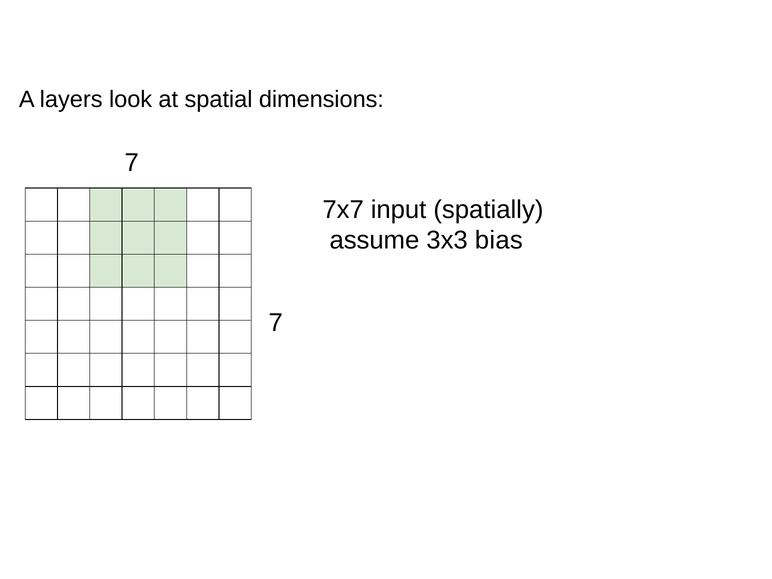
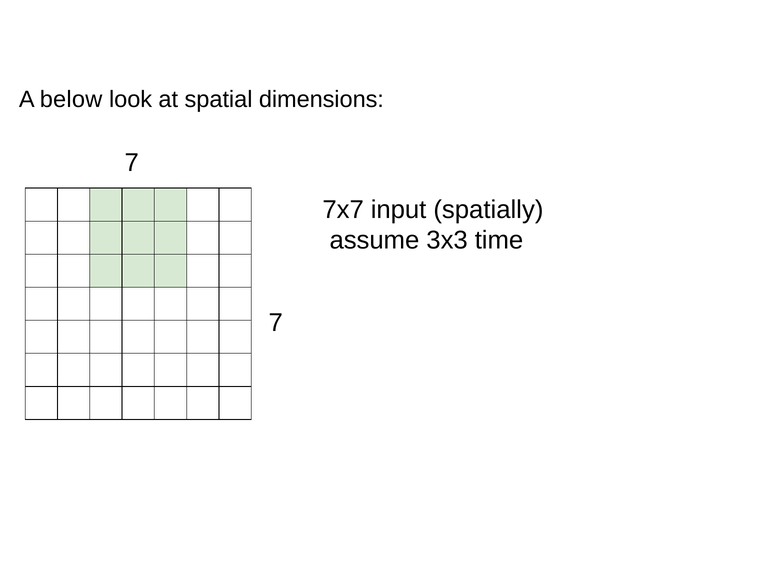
layers: layers -> below
bias: bias -> time
